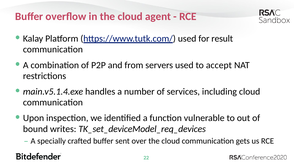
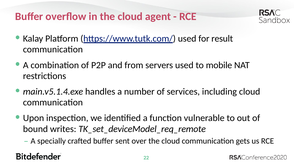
accept: accept -> mobile
TK_set_deviceModel_req_devices: TK_set_deviceModel_req_devices -> TK_set_deviceModel_req_remote
